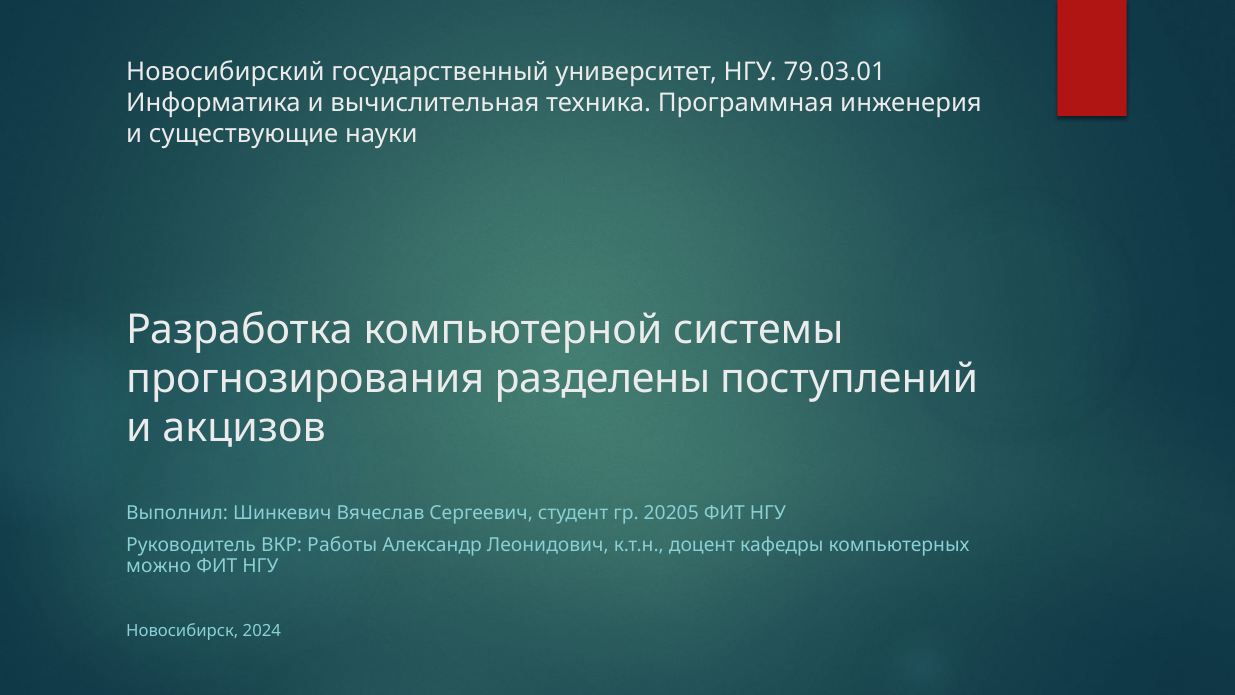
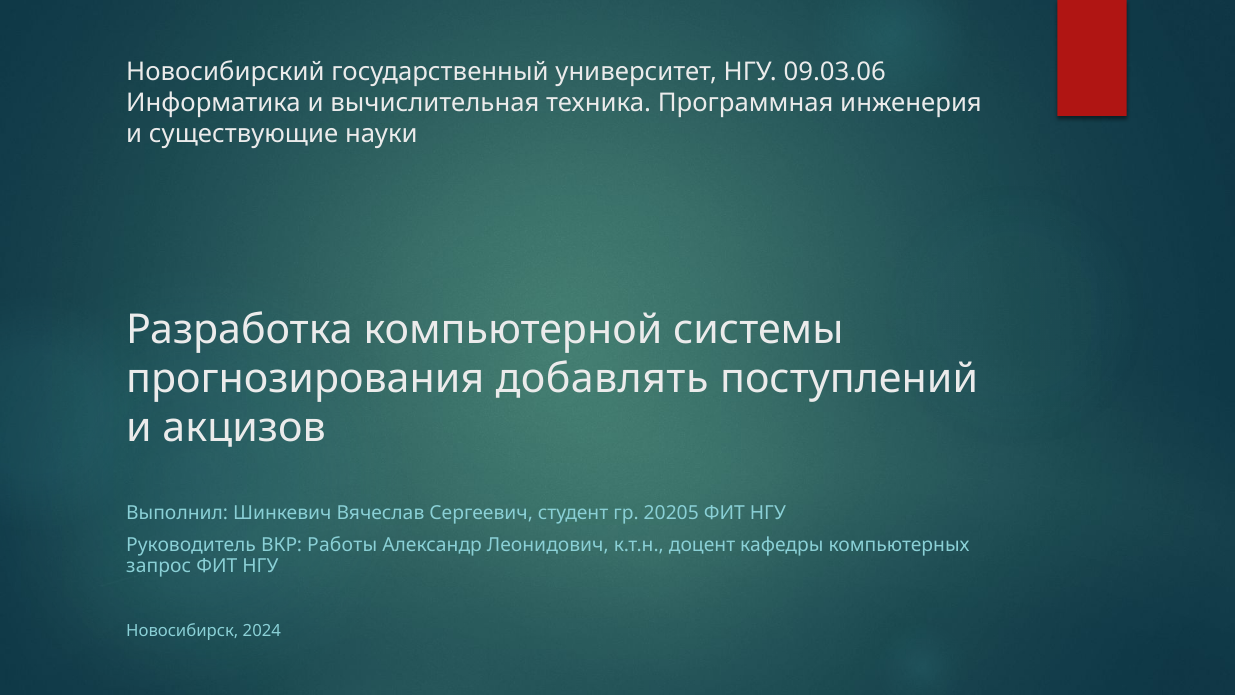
79.03.01: 79.03.01 -> 09.03.06
разделены: разделены -> добавлять
можно: можно -> запрос
